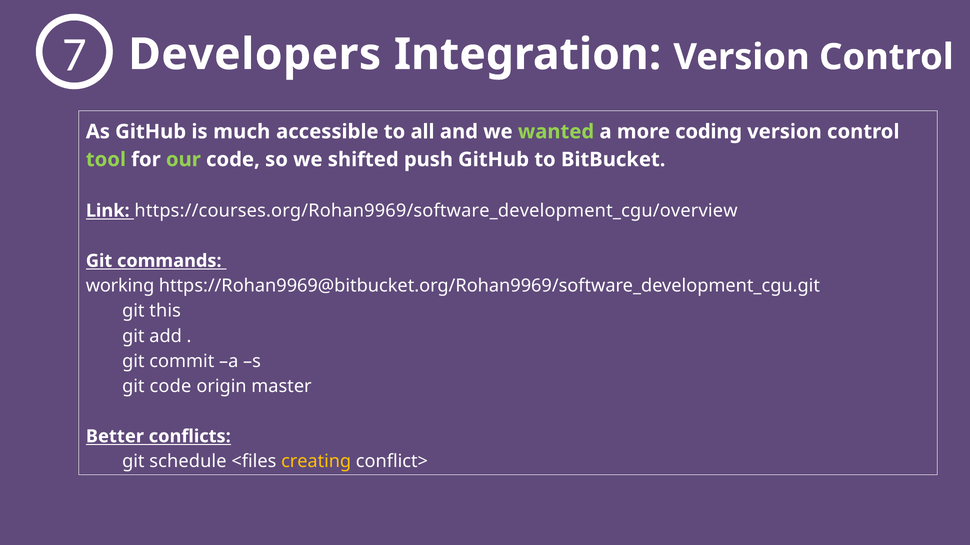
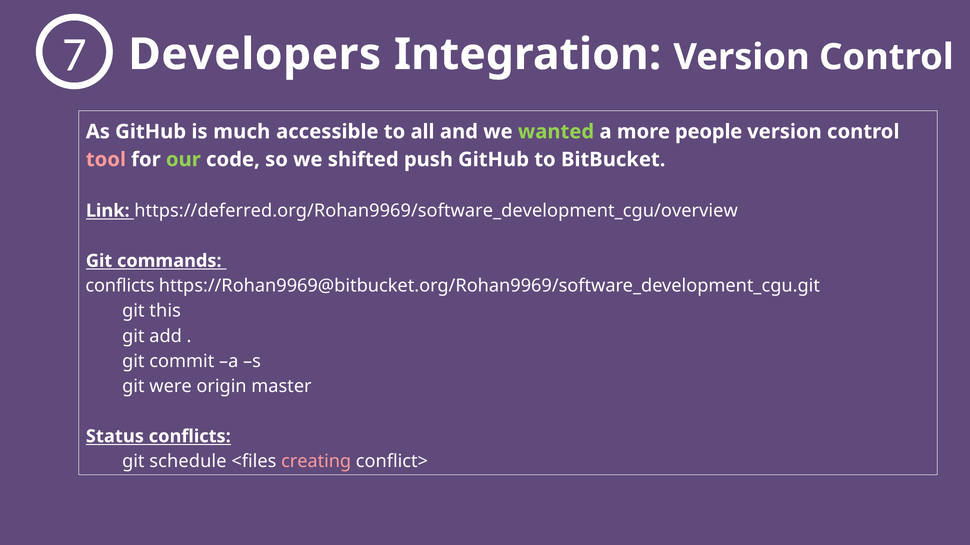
coding: coding -> people
tool colour: light green -> pink
https://courses.org/Rohan9969/software_development_cgu/overview: https://courses.org/Rohan9969/software_development_cgu/overview -> https://deferred.org/Rohan9969/software_development_cgu/overview
working at (120, 286): working -> conflicts
git code: code -> were
Better: Better -> Status
creating colour: yellow -> pink
